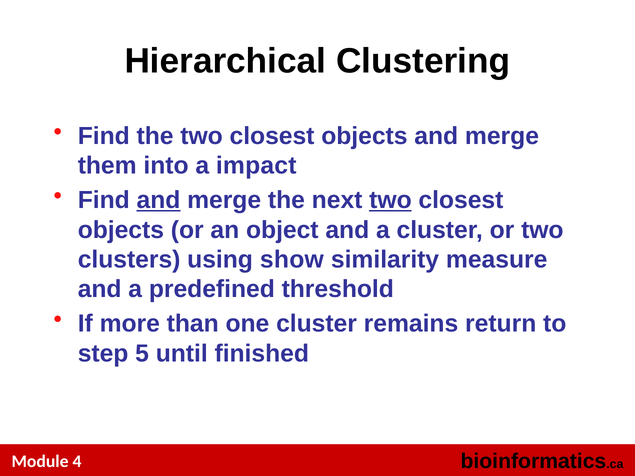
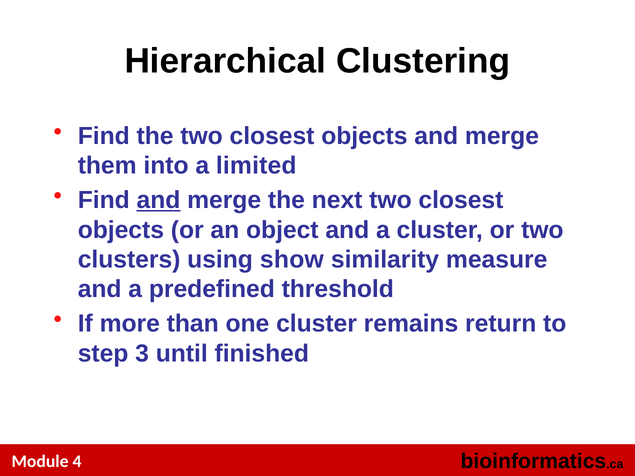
impact: impact -> limited
two at (390, 200) underline: present -> none
5: 5 -> 3
